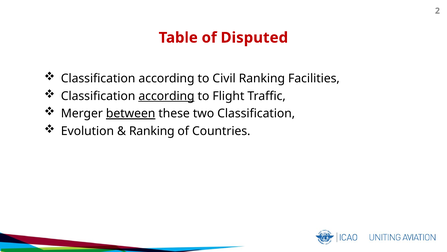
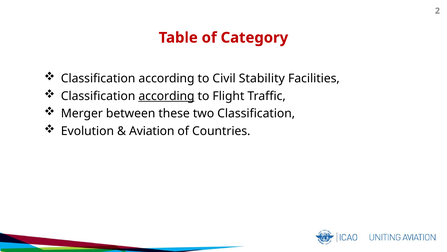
Disputed: Disputed -> Category
Civil Ranking: Ranking -> Stability
between underline: present -> none
Ranking at (152, 131): Ranking -> Aviation
